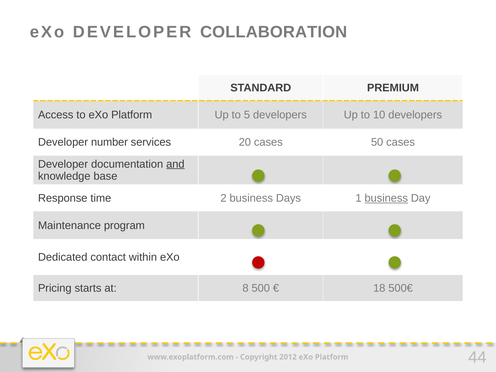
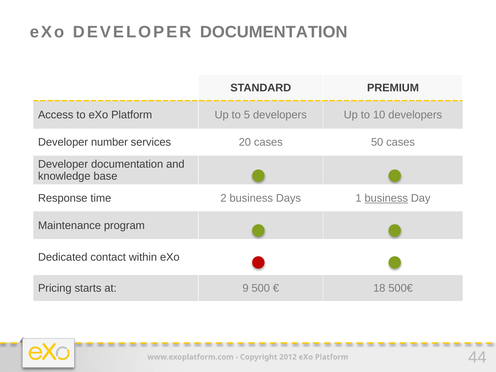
eXo DEVELOPER COLLABORATION: COLLABORATION -> DOCUMENTATION
and underline: present -> none
8: 8 -> 9
